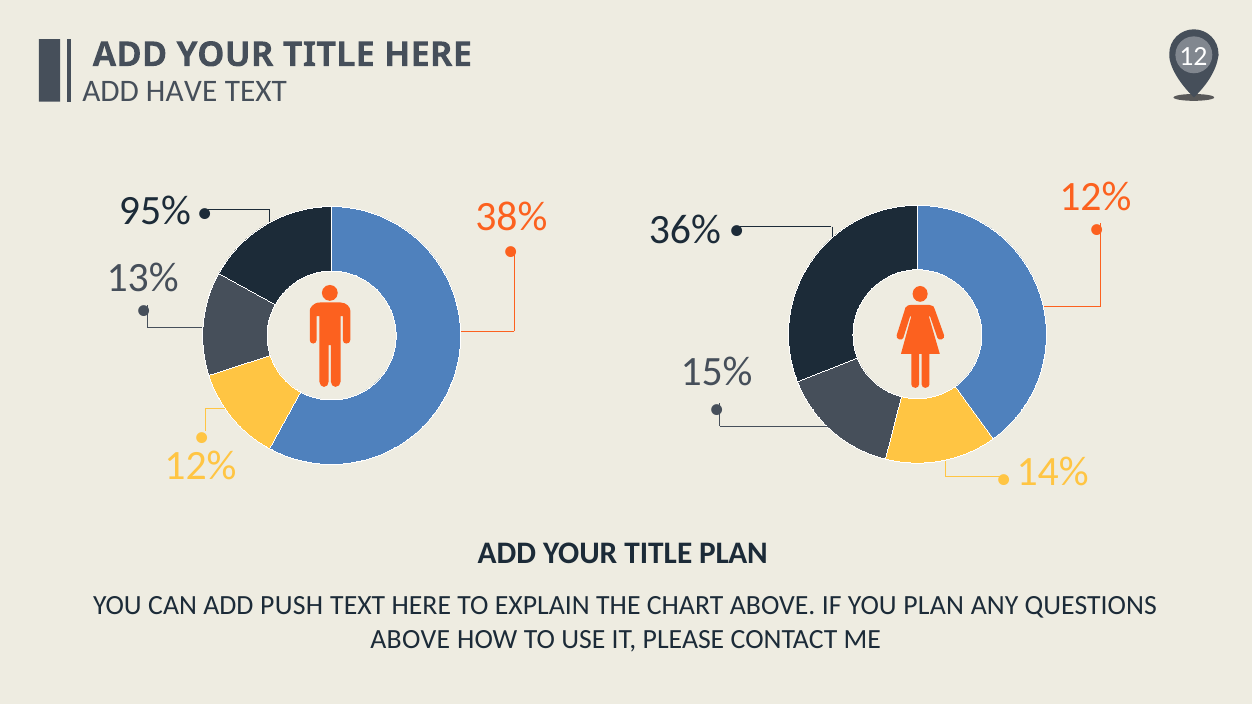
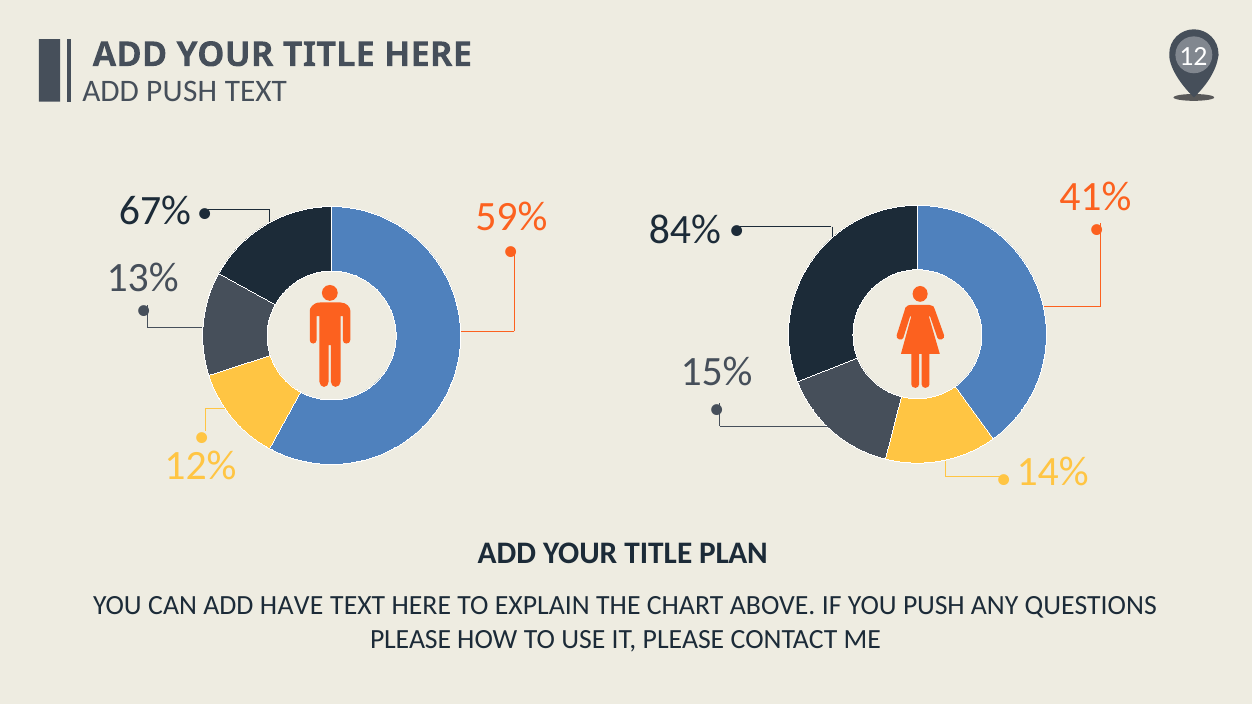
ADD HAVE: HAVE -> PUSH
12% at (1095, 197): 12% -> 41%
95%: 95% -> 67%
38%: 38% -> 59%
36%: 36% -> 84%
PUSH: PUSH -> HAVE
YOU PLAN: PLAN -> PUSH
ABOVE at (410, 639): ABOVE -> PLEASE
